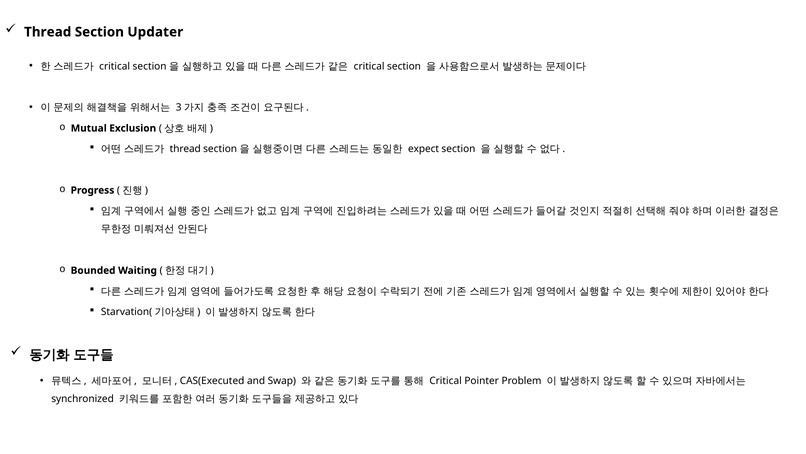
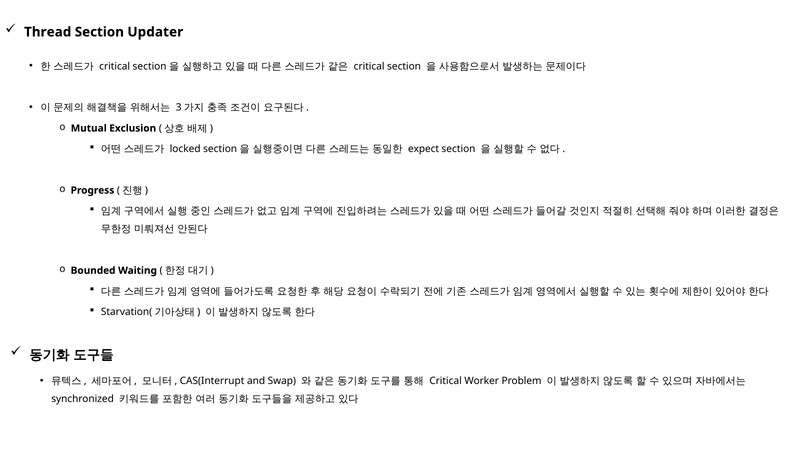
thread at (185, 149): thread -> locked
CAS(Executed: CAS(Executed -> CAS(Interrupt
Pointer: Pointer -> Worker
